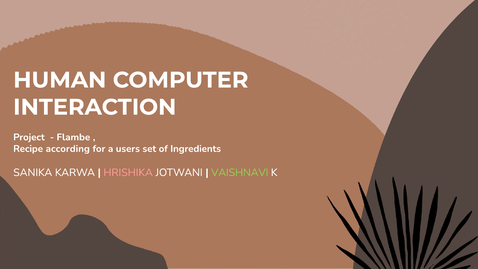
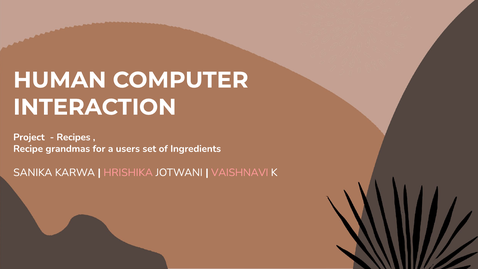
Flambe: Flambe -> Recipes
according: according -> grandmas
VAISHNAVI colour: light green -> pink
